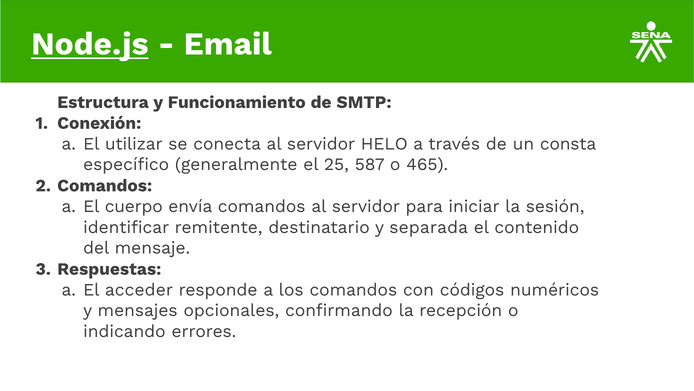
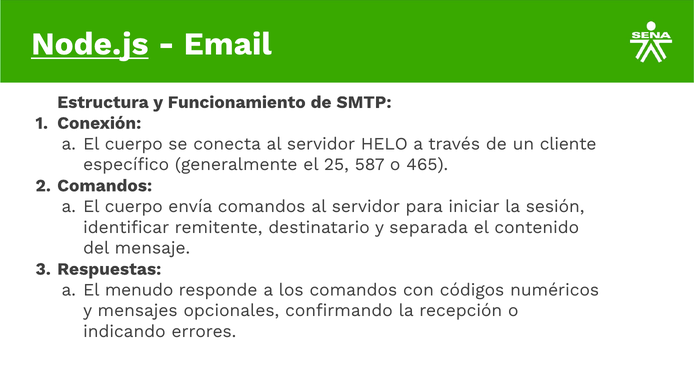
utilizar at (134, 144): utilizar -> cuerpo
consta: consta -> cliente
acceder: acceder -> menudo
